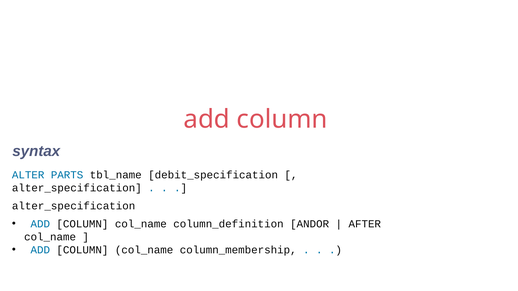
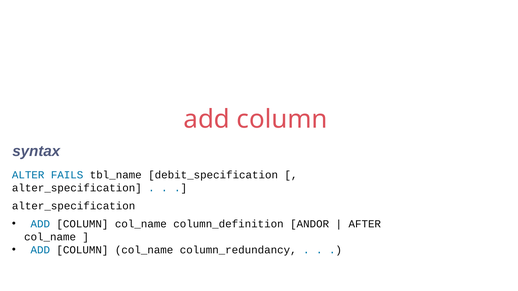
PARTS: PARTS -> FAILS
column_membership: column_membership -> column_redundancy
